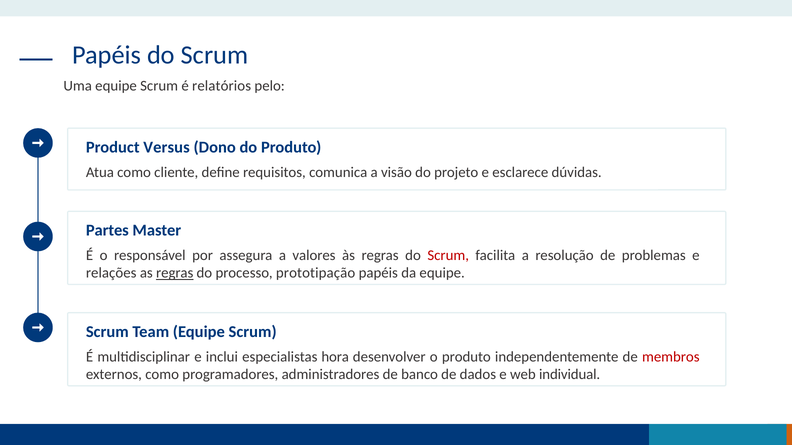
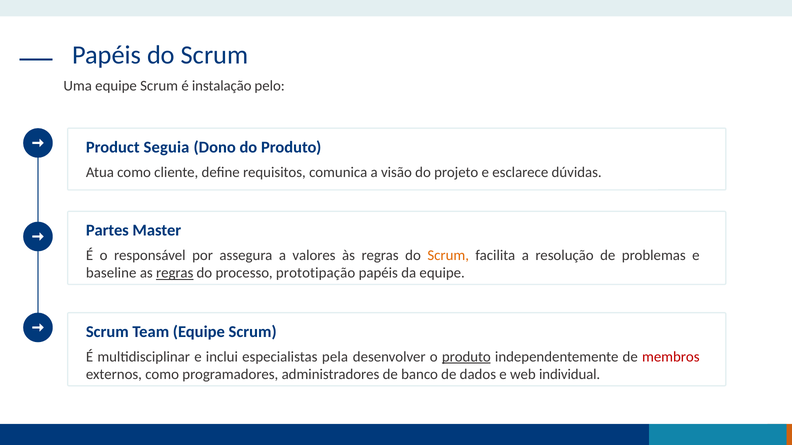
relatórios: relatórios -> instalação
Versus: Versus -> Seguia
Scrum at (448, 256) colour: red -> orange
relações: relações -> baseline
hora: hora -> pela
produto at (466, 357) underline: none -> present
